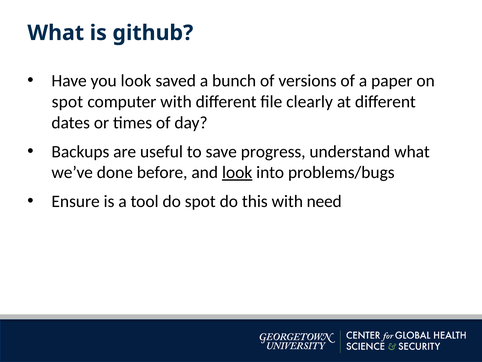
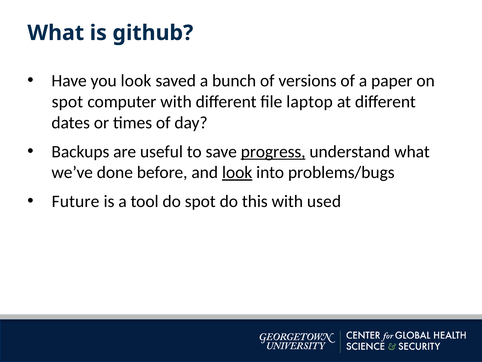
clearly: clearly -> laptop
progress underline: none -> present
Ensure: Ensure -> Future
need: need -> used
